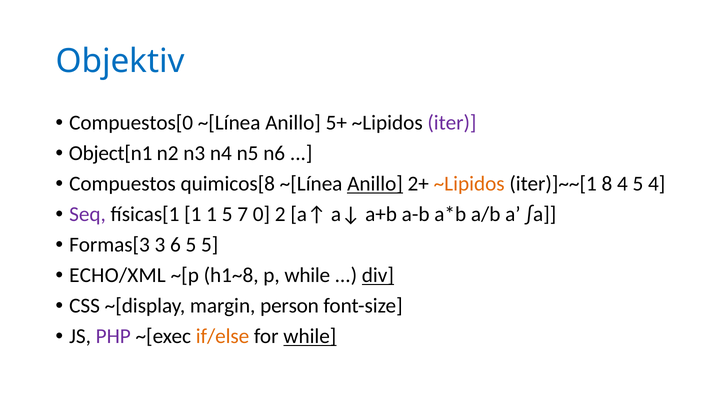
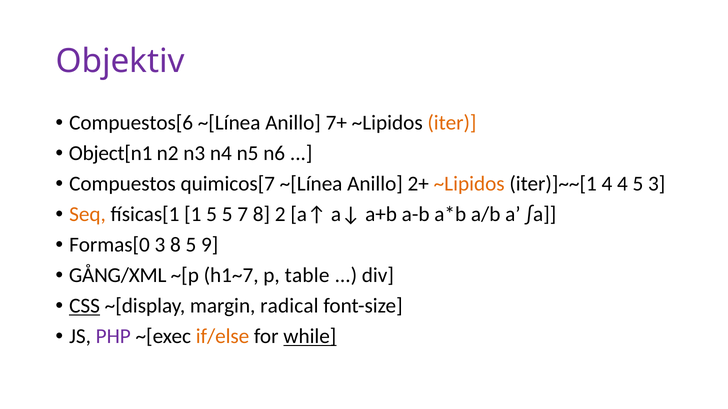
Objektiv colour: blue -> purple
Compuestos[0: Compuestos[0 -> Compuestos[6
5+: 5+ -> 7+
iter colour: purple -> orange
quimicos[8: quimicos[8 -> quimicos[7
Anillo at (375, 184) underline: present -> none
iter)]~~[1 8: 8 -> 4
5 4: 4 -> 3
Seq colour: purple -> orange
1 1: 1 -> 5
7 0: 0 -> 8
Formas[3: Formas[3 -> Formas[0
3 6: 6 -> 8
5 5: 5 -> 9
ECHO/XML: ECHO/XML -> GÅNG/XML
h1~8: h1~8 -> h1~7
p while: while -> table
div underline: present -> none
CSS underline: none -> present
person: person -> radical
